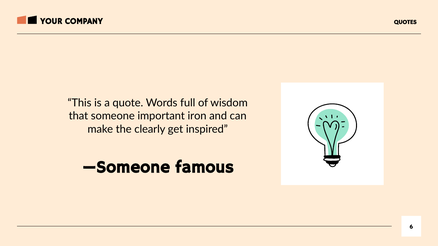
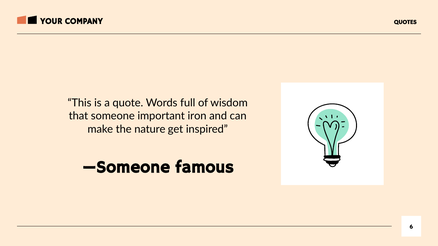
clearly: clearly -> nature
